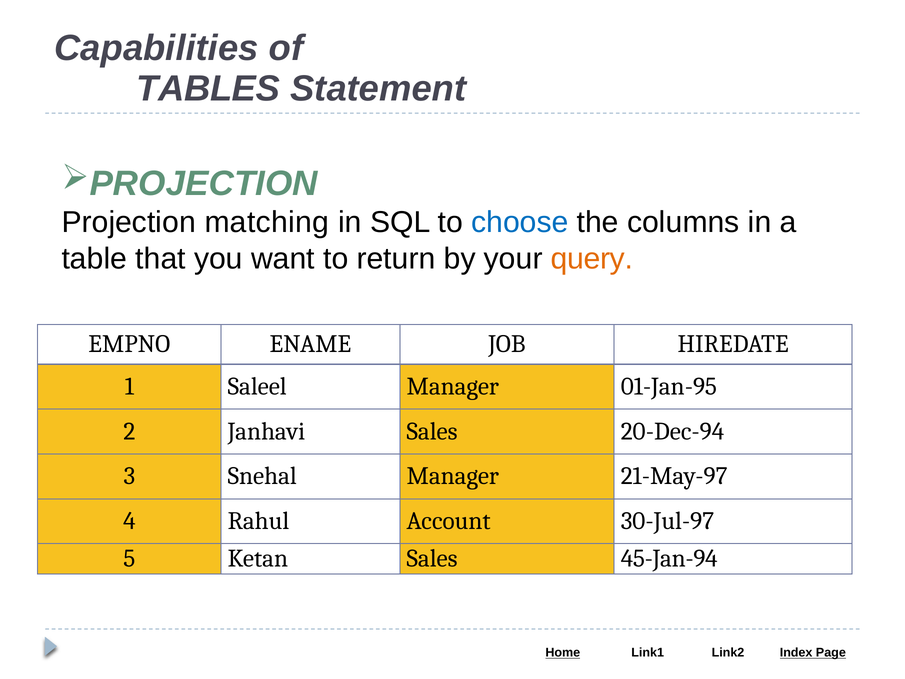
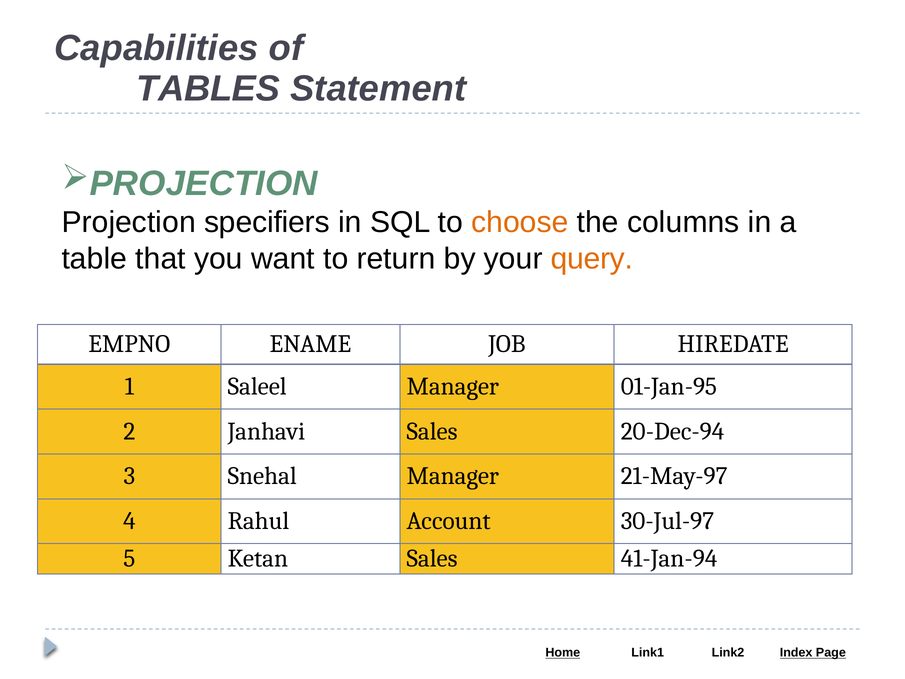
matching: matching -> specifiers
choose colour: blue -> orange
45-Jan-94: 45-Jan-94 -> 41-Jan-94
